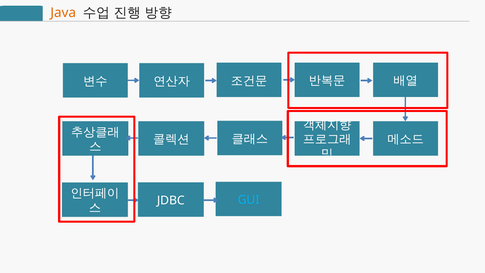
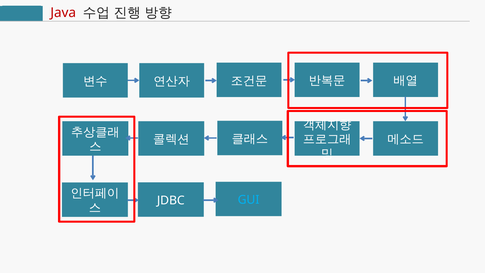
Java colour: orange -> red
